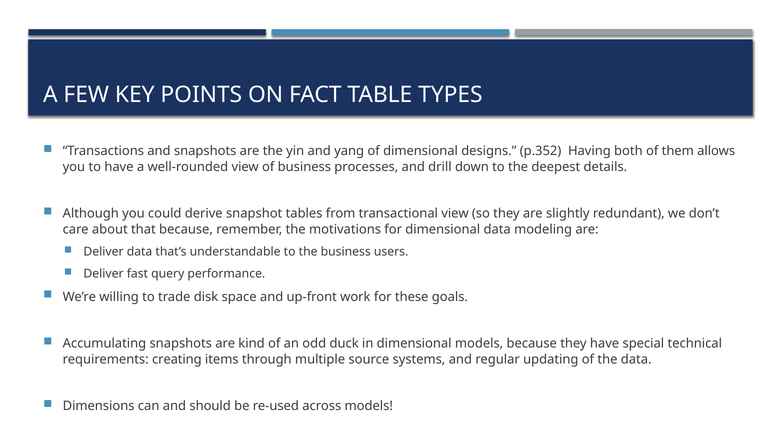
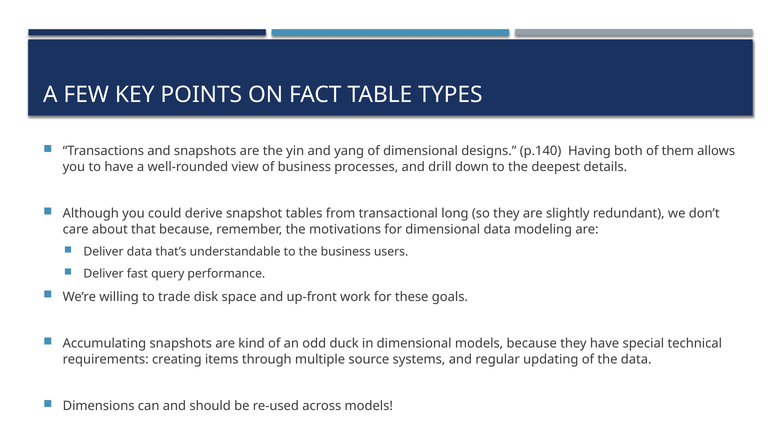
p.352: p.352 -> p.140
transactional view: view -> long
